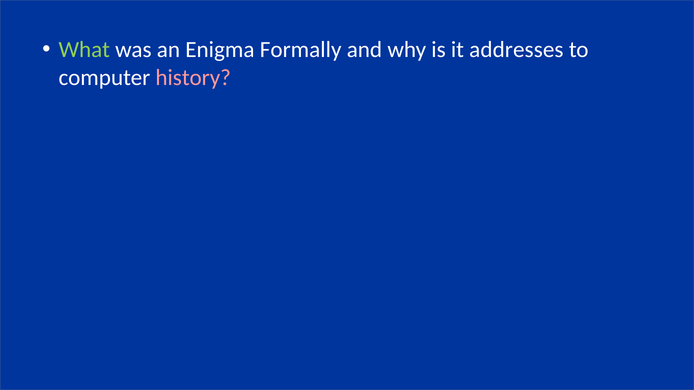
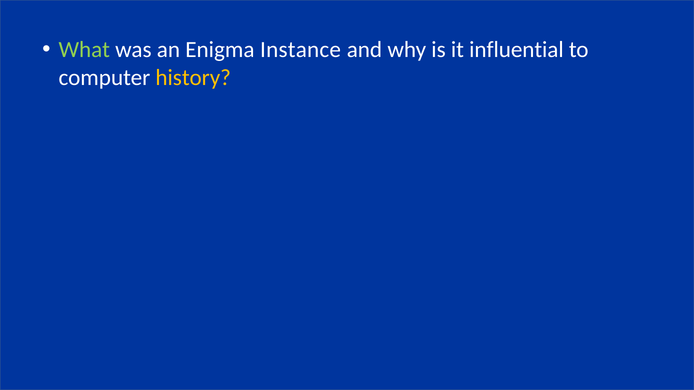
Formally: Formally -> Instance
addresses: addresses -> influential
history colour: pink -> yellow
